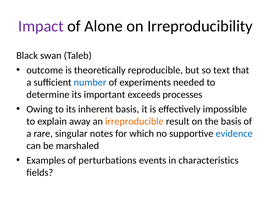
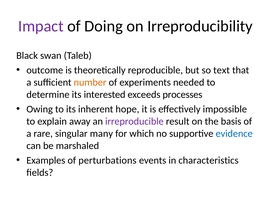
Alone: Alone -> Doing
number colour: blue -> orange
important: important -> interested
inherent basis: basis -> hope
irreproducible colour: orange -> purple
notes: notes -> many
